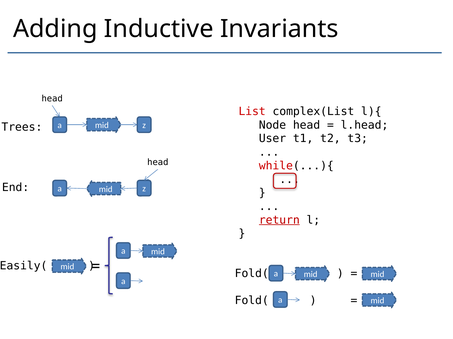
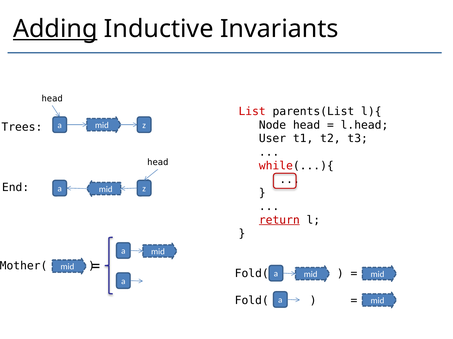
Adding underline: none -> present
complex(List: complex(List -> parents(List
Easily(: Easily( -> Mother(
